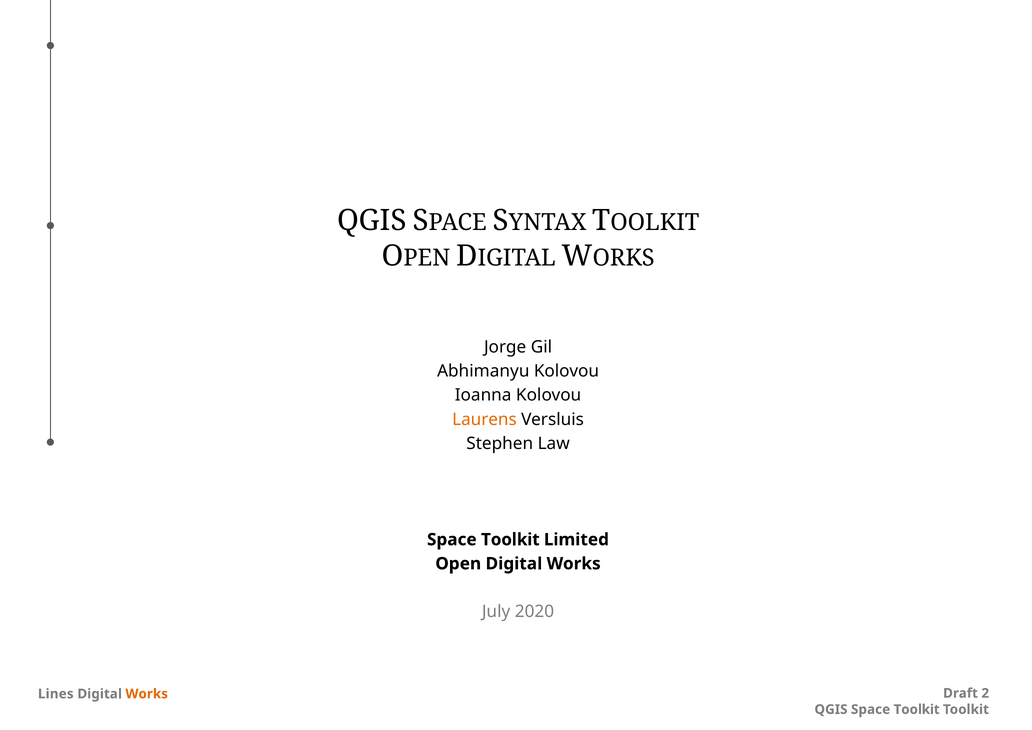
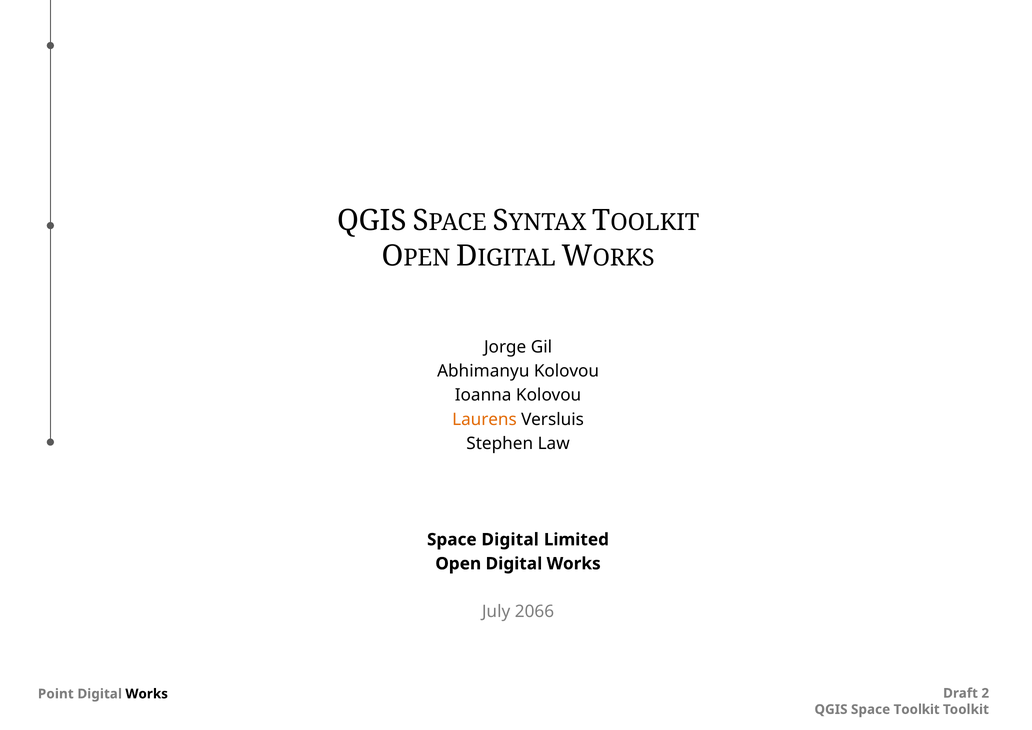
Toolkit at (510, 539): Toolkit -> Digital
2020: 2020 -> 2066
Lines: Lines -> Point
Works at (147, 694) colour: orange -> black
